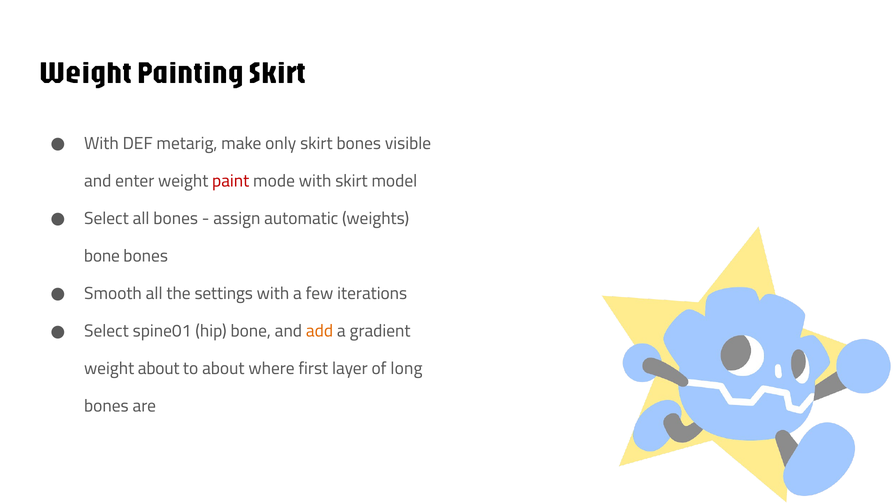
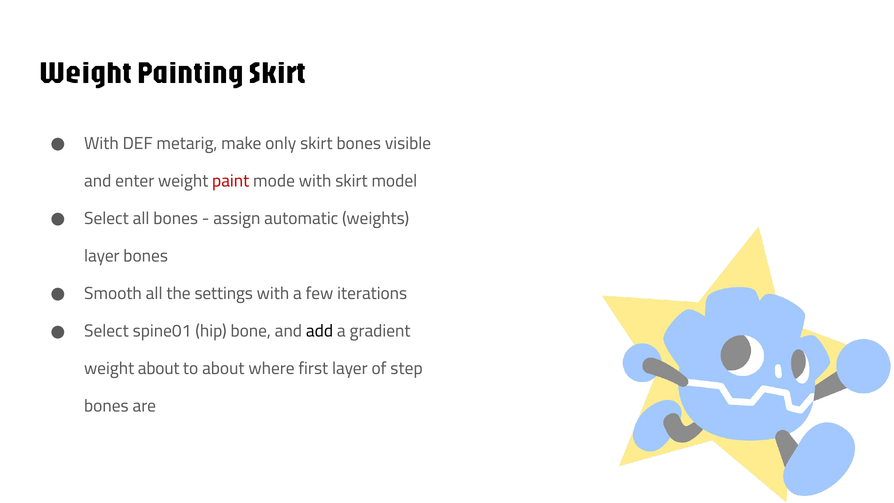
bone at (102, 256): bone -> layer
add colour: orange -> black
long: long -> step
